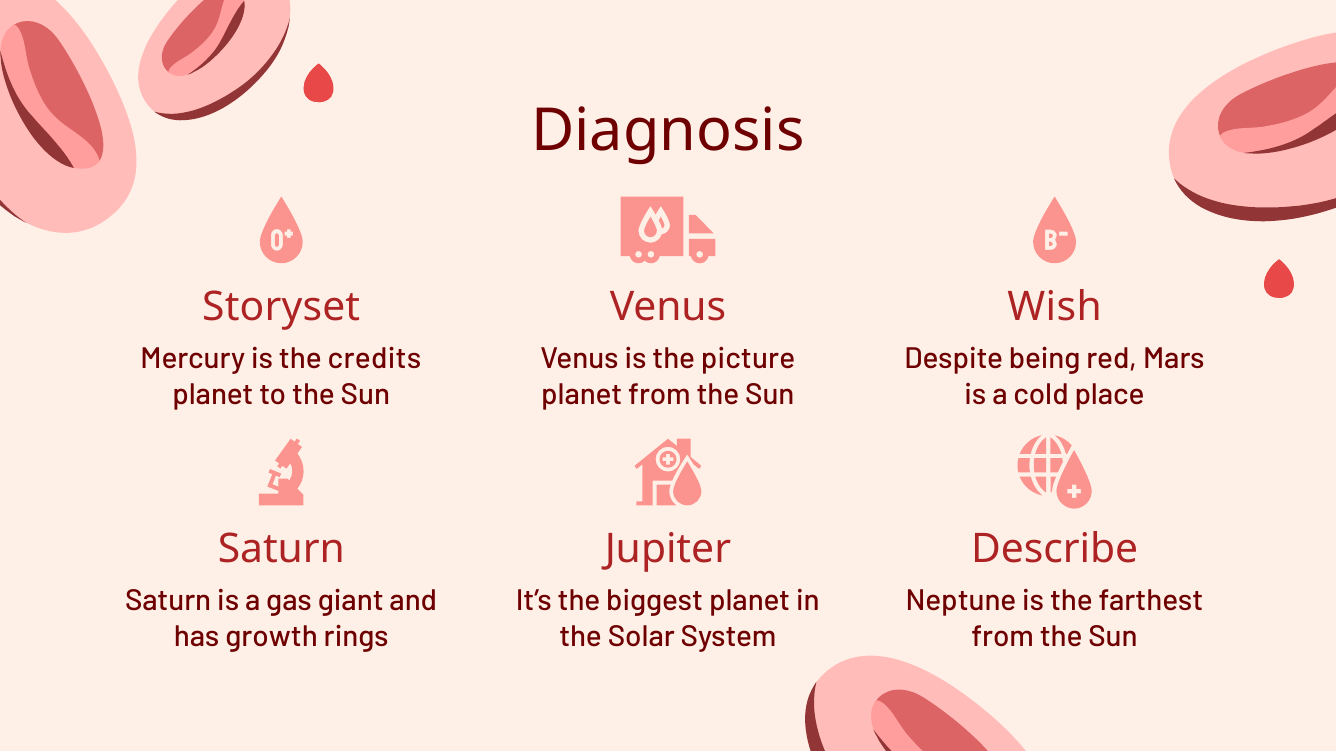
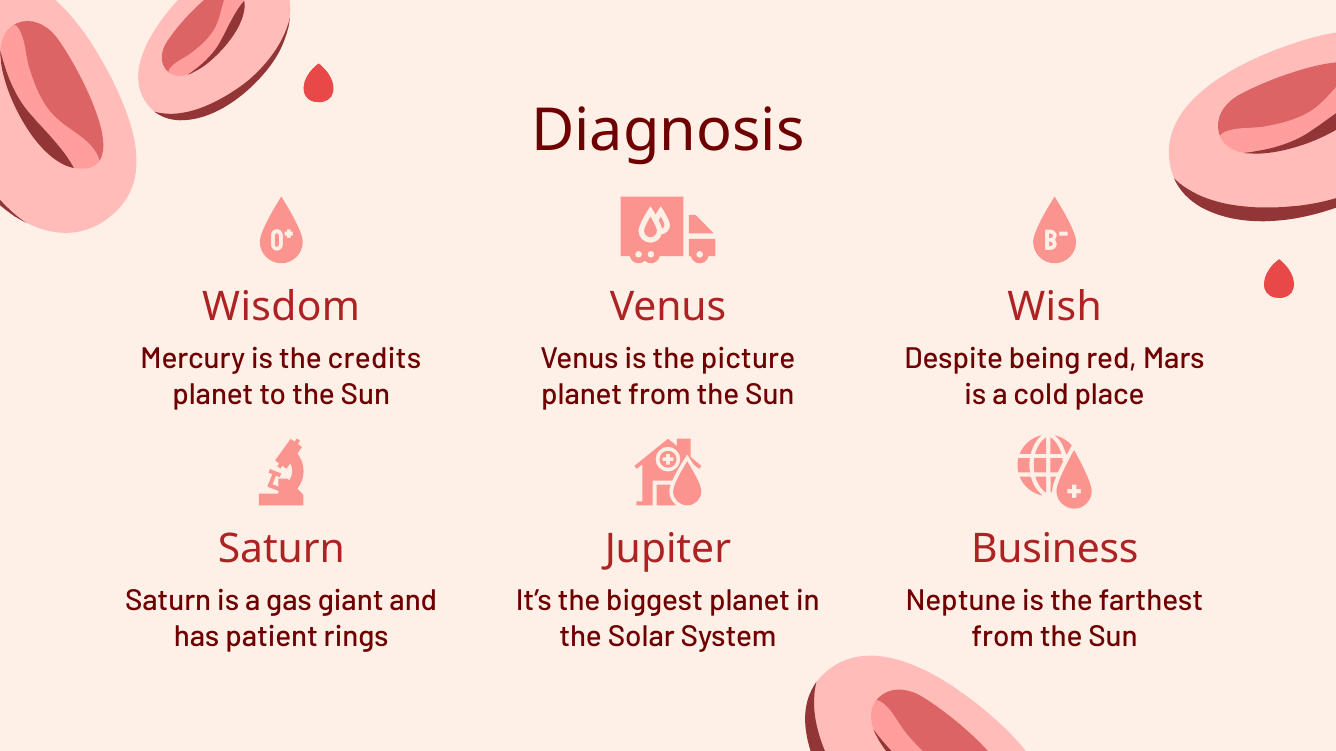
Storyset: Storyset -> Wisdom
Describe: Describe -> Business
growth: growth -> patient
